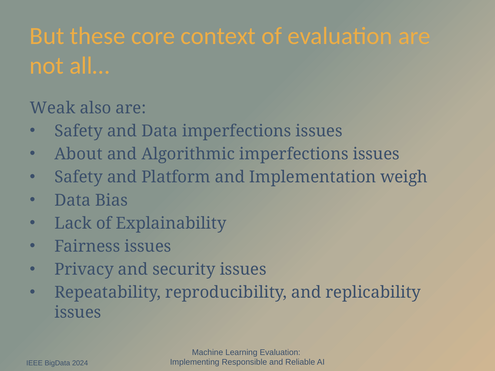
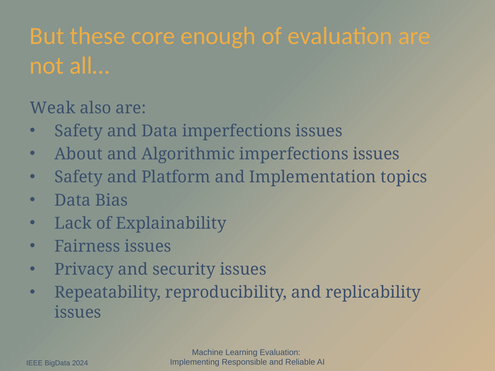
context: context -> enough
weigh: weigh -> topics
